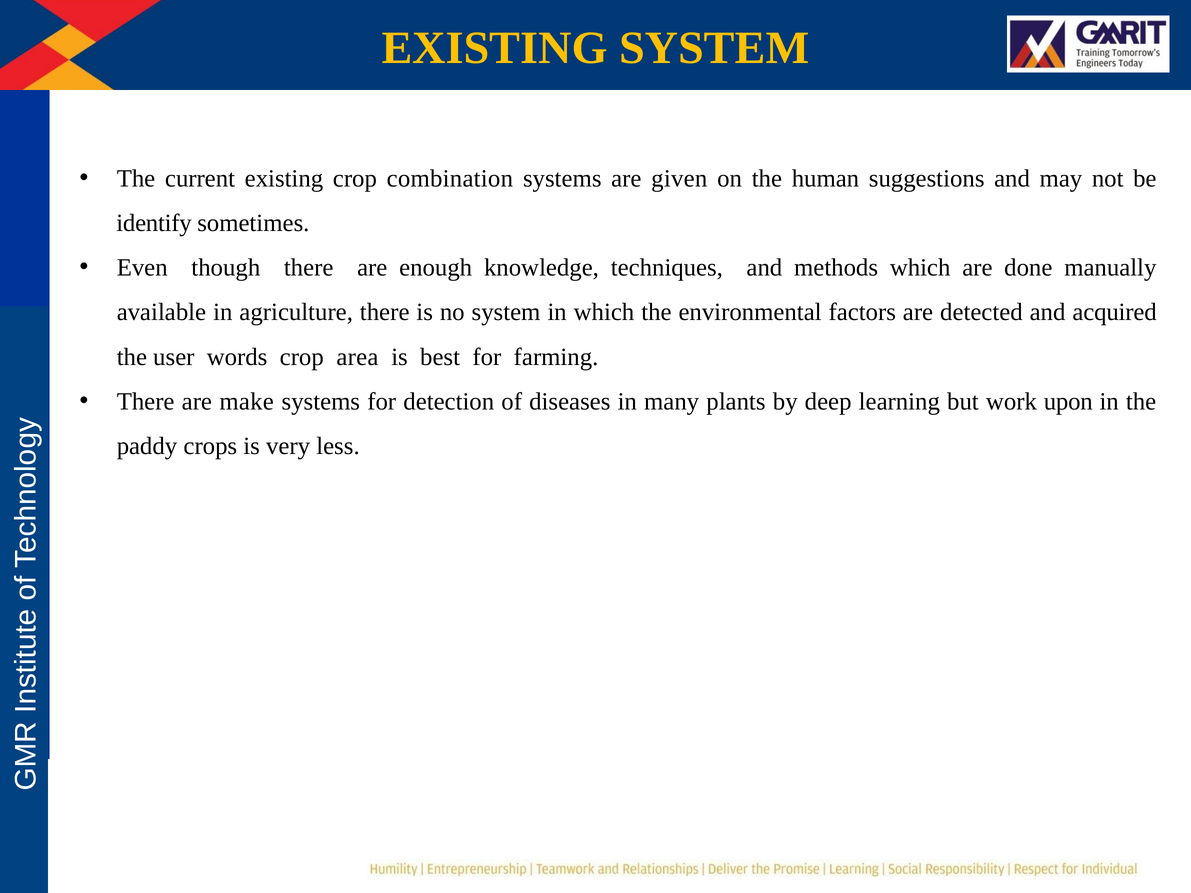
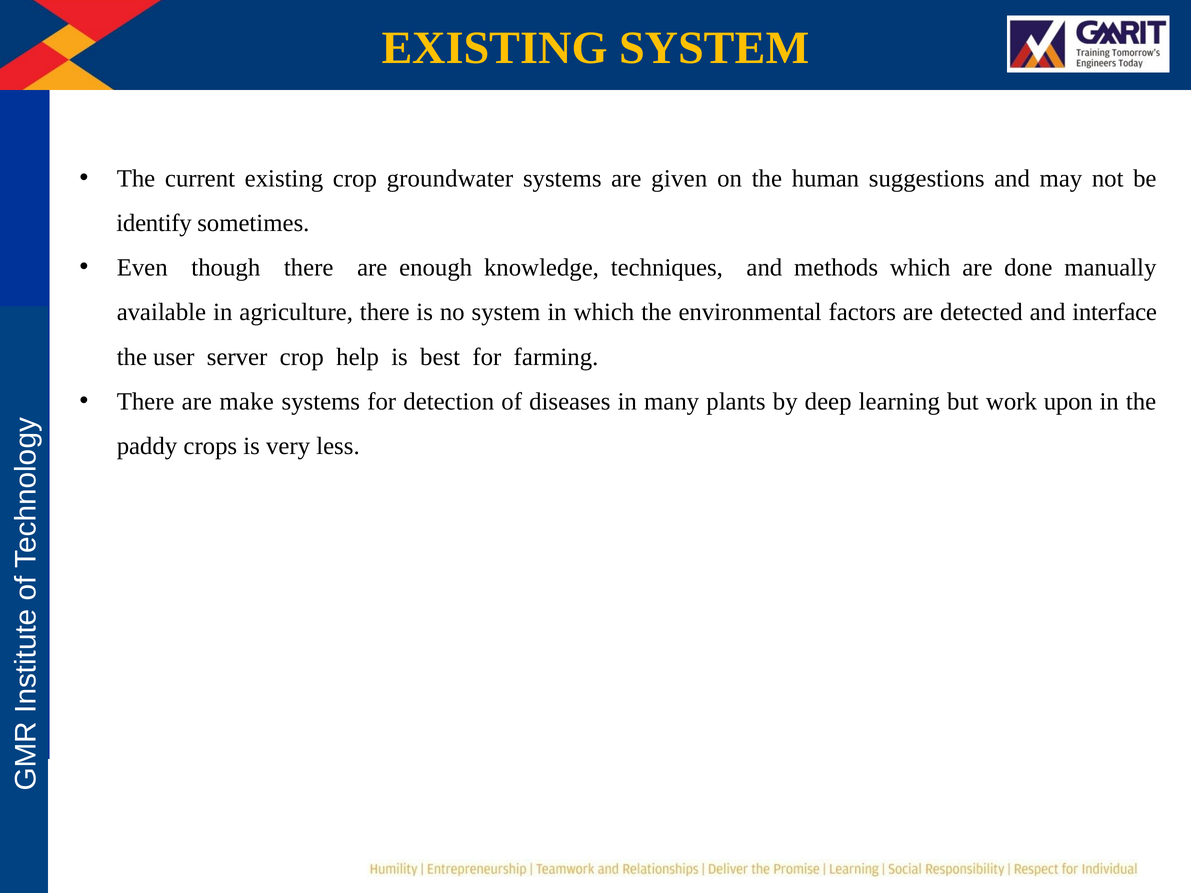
combination: combination -> groundwater
acquired: acquired -> interface
words: words -> server
area: area -> help
